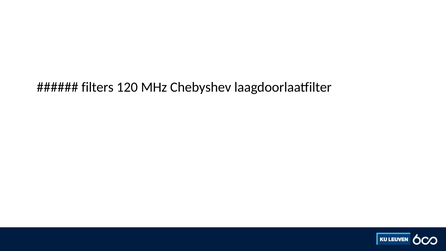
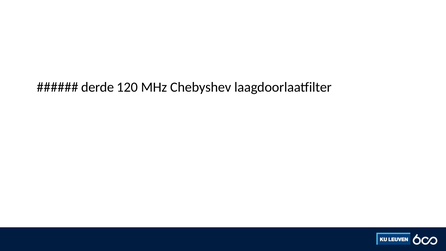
filters: filters -> derde
